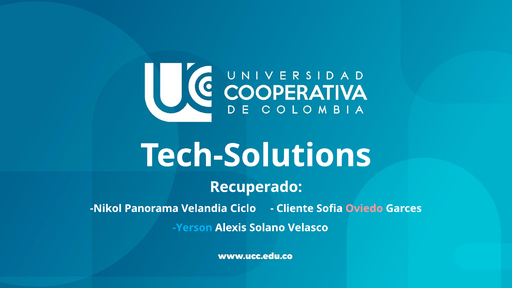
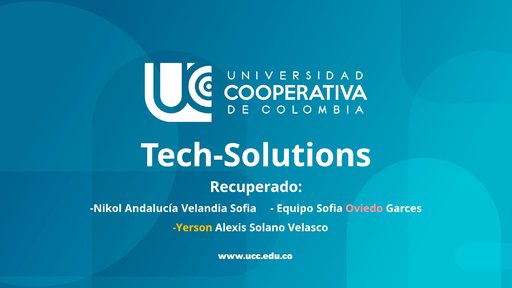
Panorama: Panorama -> Andalucía
Velandia Ciclo: Ciclo -> Sofia
Cliente: Cliente -> Equipo
Yerson colour: light blue -> yellow
